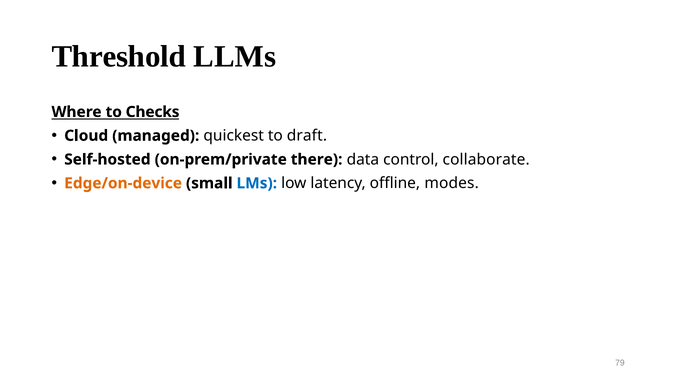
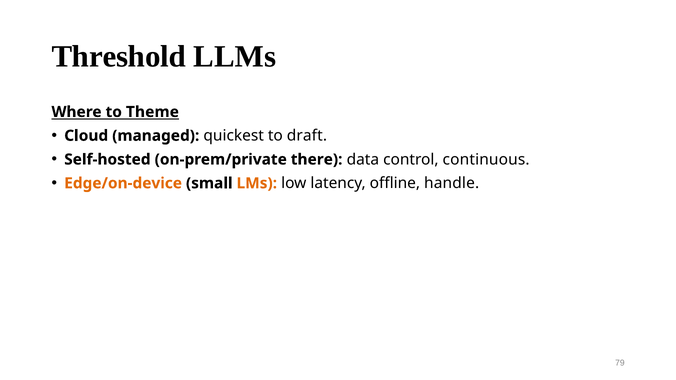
Checks: Checks -> Theme
collaborate: collaborate -> continuous
LMs colour: blue -> orange
modes: modes -> handle
